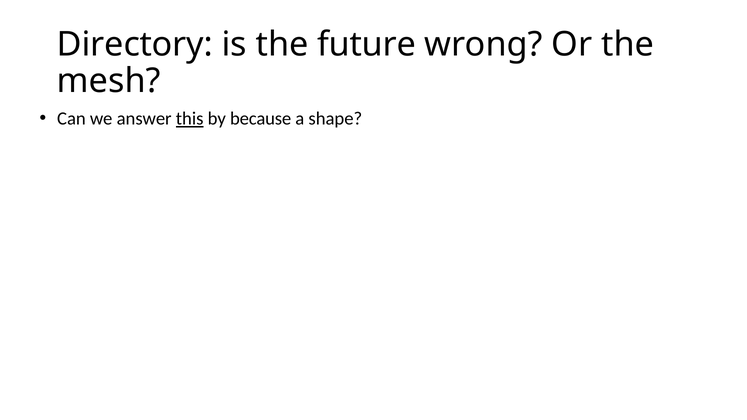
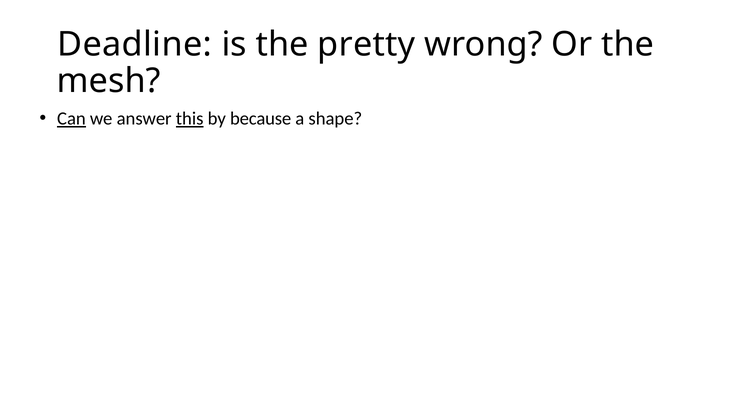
Directory: Directory -> Deadline
future: future -> pretty
Can underline: none -> present
